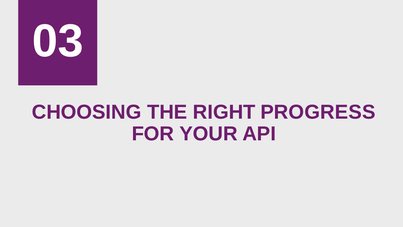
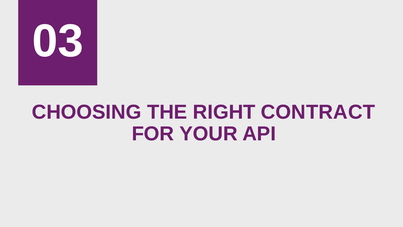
PROGRESS: PROGRESS -> CONTRACT
